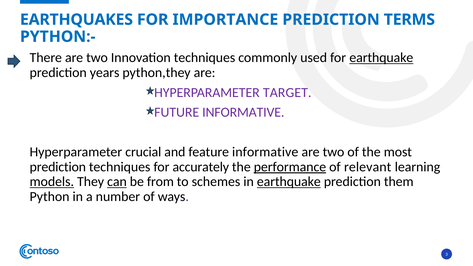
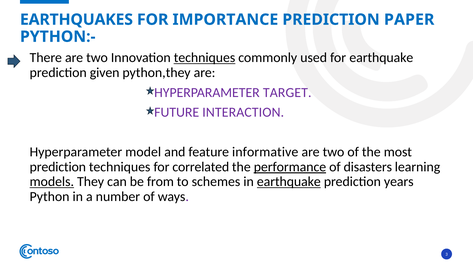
TERMS: TERMS -> PAPER
techniques at (204, 58) underline: none -> present
earthquake at (381, 58) underline: present -> none
years: years -> given
FUTURE INFORMATIVE: INFORMATIVE -> INTERACTION
crucial: crucial -> model
accurately: accurately -> correlated
relevant: relevant -> disasters
can underline: present -> none
them: them -> years
